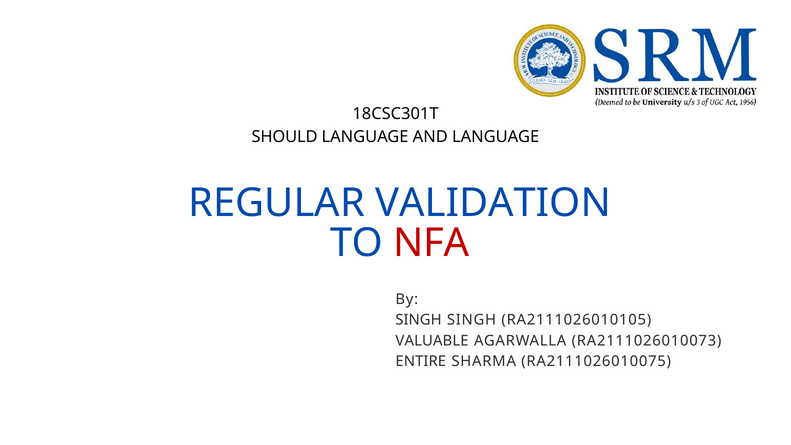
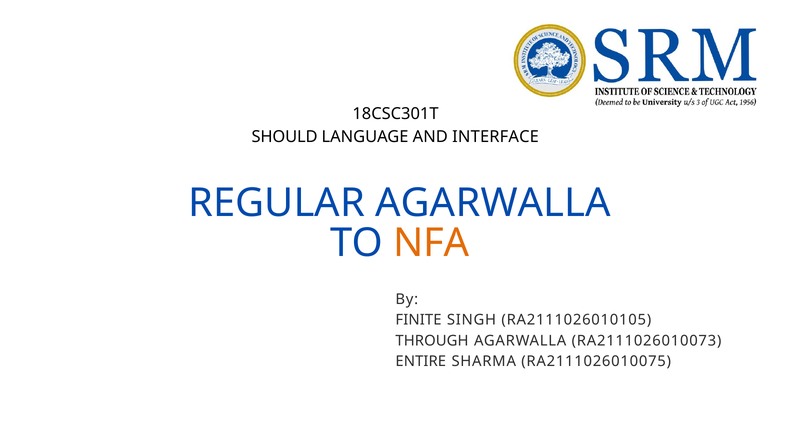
AND LANGUAGE: LANGUAGE -> INTERFACE
REGULAR VALIDATION: VALIDATION -> AGARWALLA
NFA colour: red -> orange
SINGH at (419, 320): SINGH -> FINITE
VALUABLE: VALUABLE -> THROUGH
